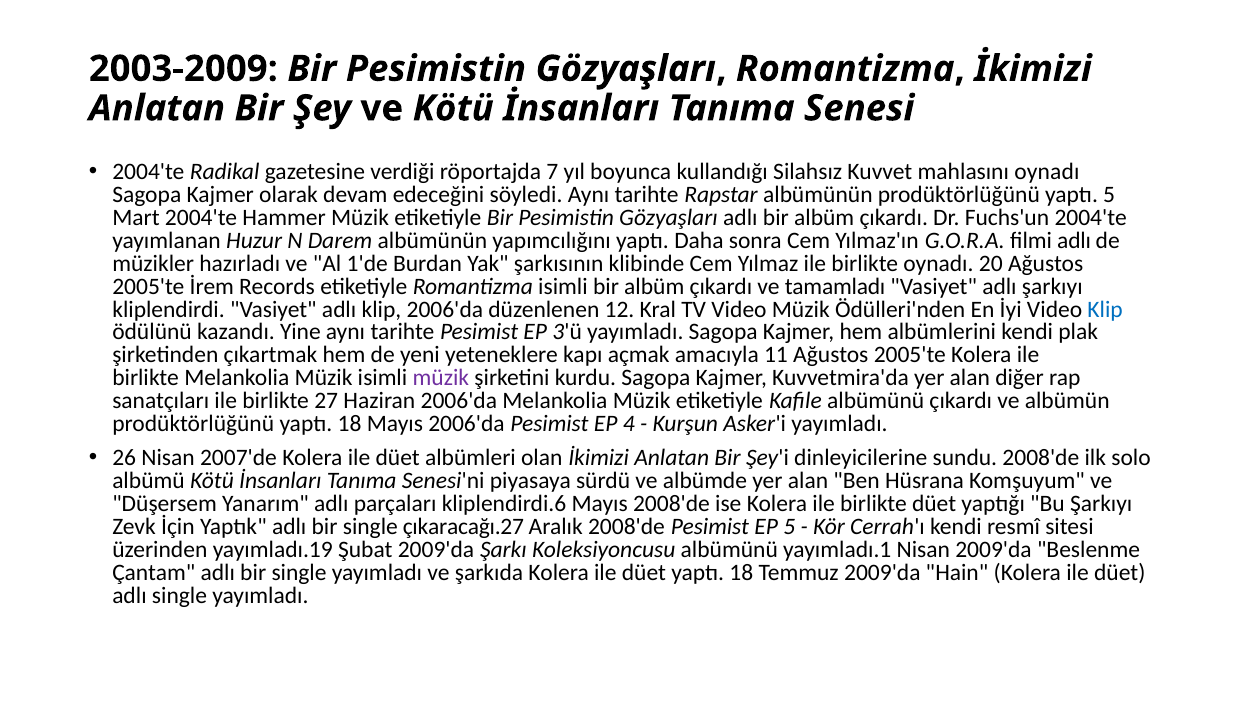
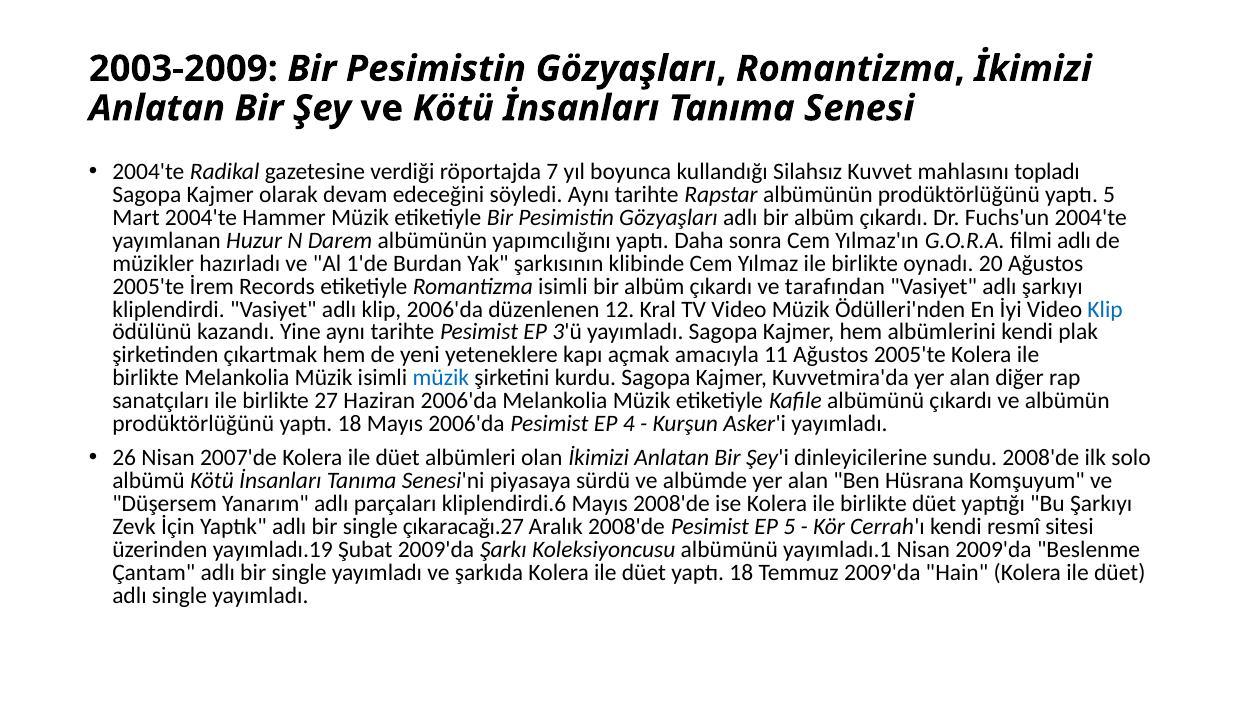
mahlasını oynadı: oynadı -> topladı
tamamladı: tamamladı -> tarafından
müzik at (441, 378) colour: purple -> blue
